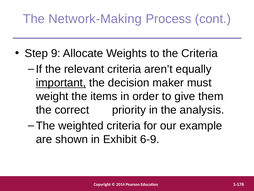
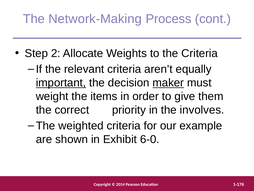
9: 9 -> 2
maker underline: none -> present
analysis: analysis -> involves
6-9: 6-9 -> 6-0
